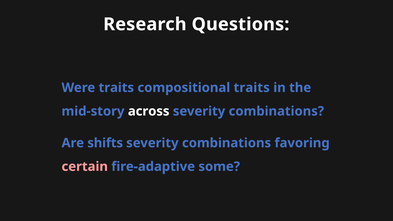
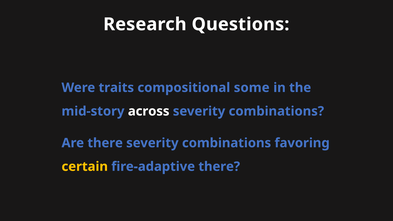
compositional traits: traits -> some
Are shifts: shifts -> there
certain colour: pink -> yellow
fire-adaptive some: some -> there
